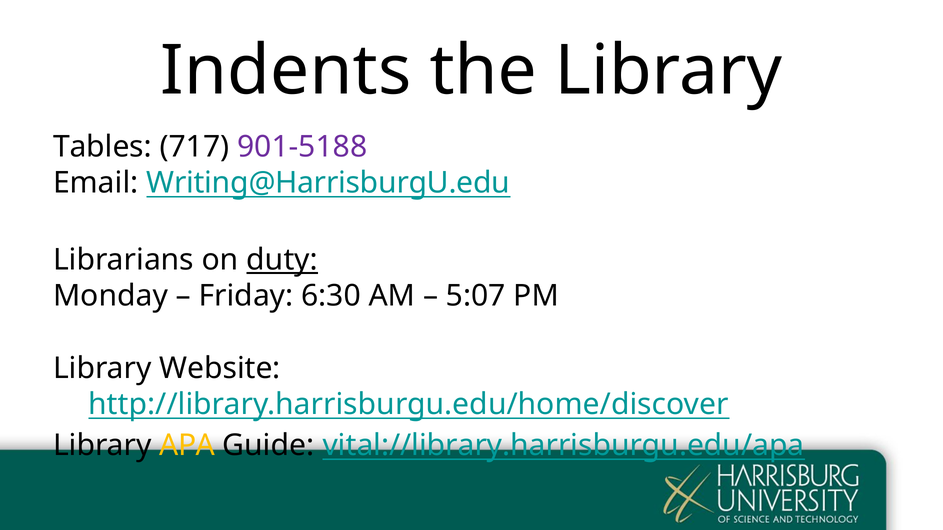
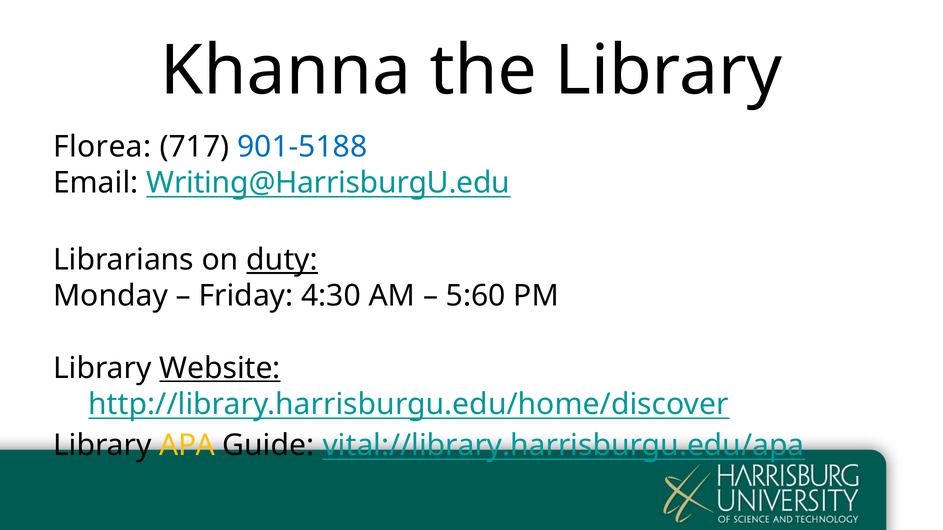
Indents: Indents -> Khanna
Tables: Tables -> Florea
901-5188 colour: purple -> blue
6:30: 6:30 -> 4:30
5:07: 5:07 -> 5:60
Website underline: none -> present
